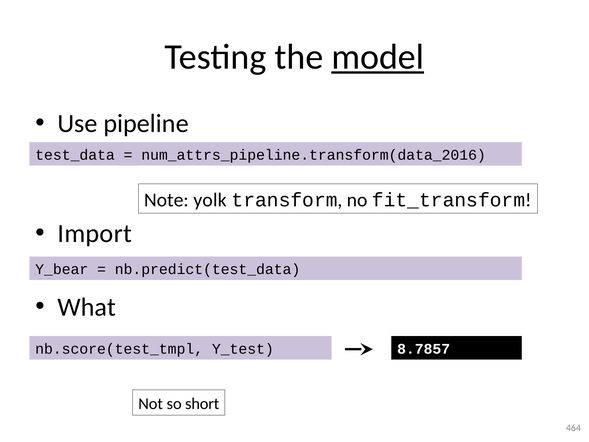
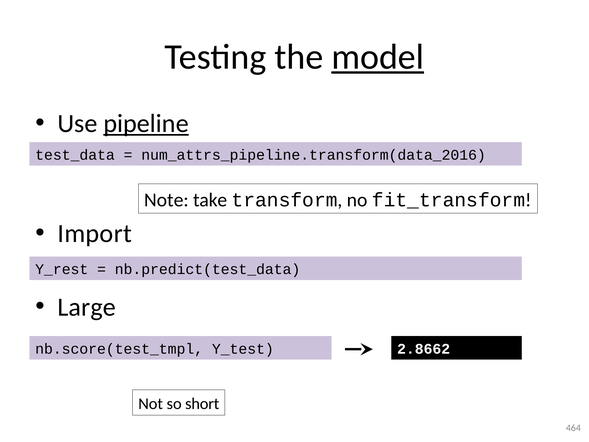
pipeline underline: none -> present
yolk: yolk -> take
Y_bear: Y_bear -> Y_rest
What: What -> Large
8.7857: 8.7857 -> 2.8662
